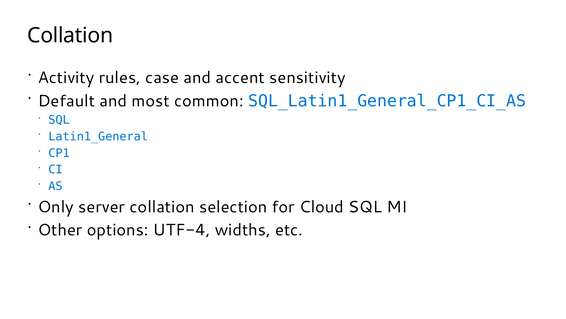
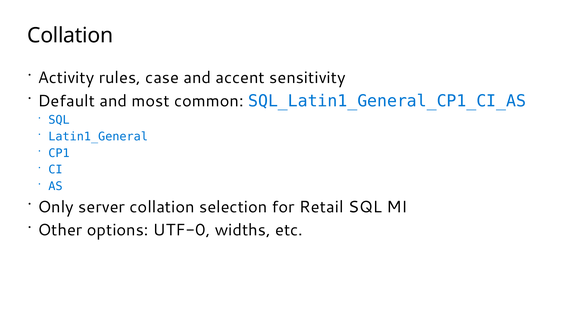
Cloud: Cloud -> Retail
UTF-4: UTF-4 -> UTF-0
